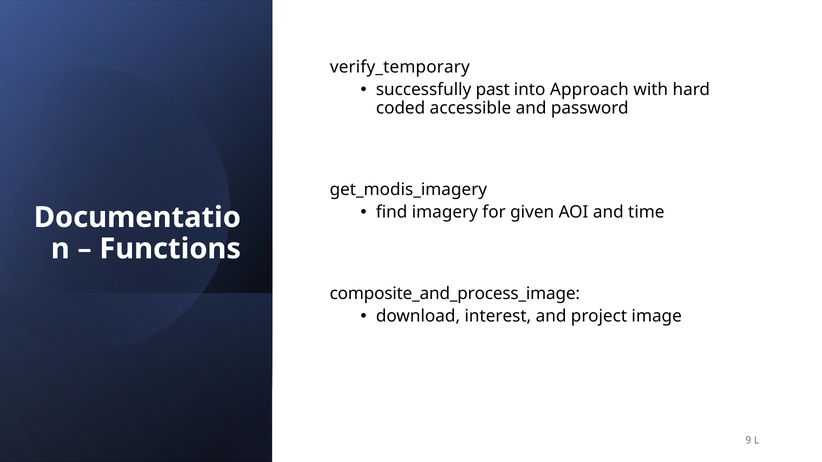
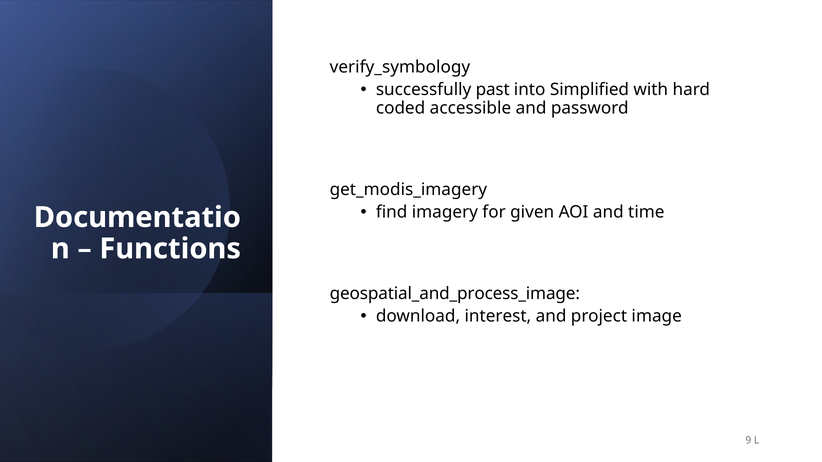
verify_temporary: verify_temporary -> verify_symbology
Approach: Approach -> Simplified
composite_and_process_image: composite_and_process_image -> geospatial_and_process_image
